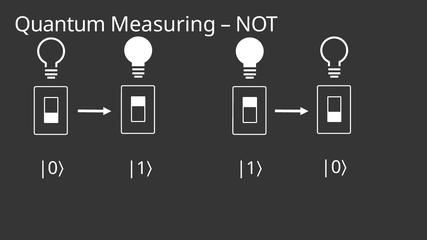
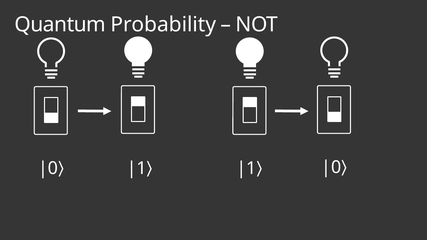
Measuring: Measuring -> Probability
